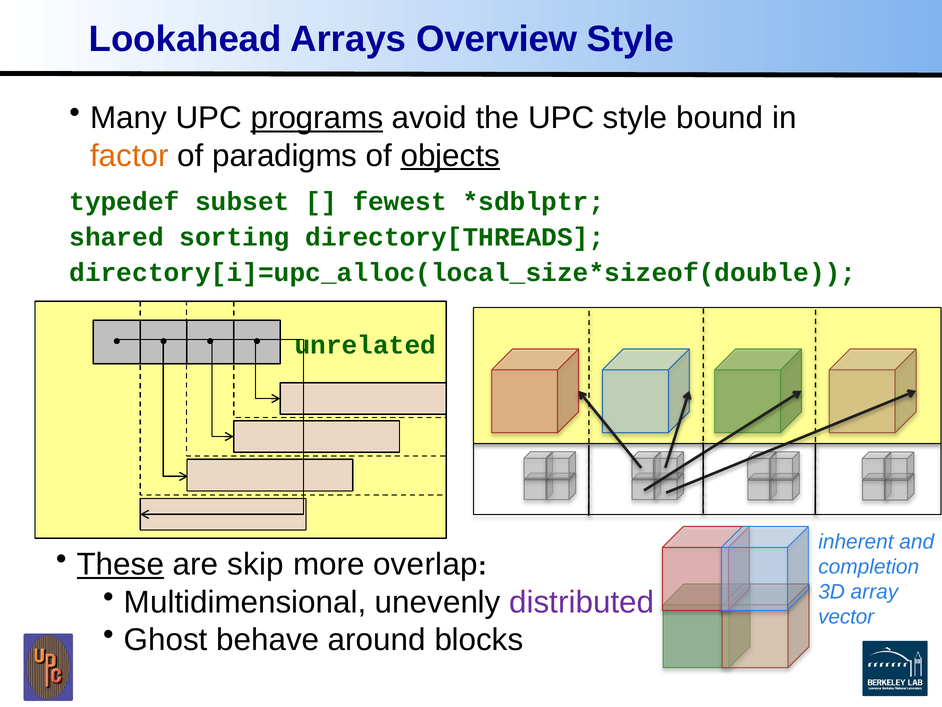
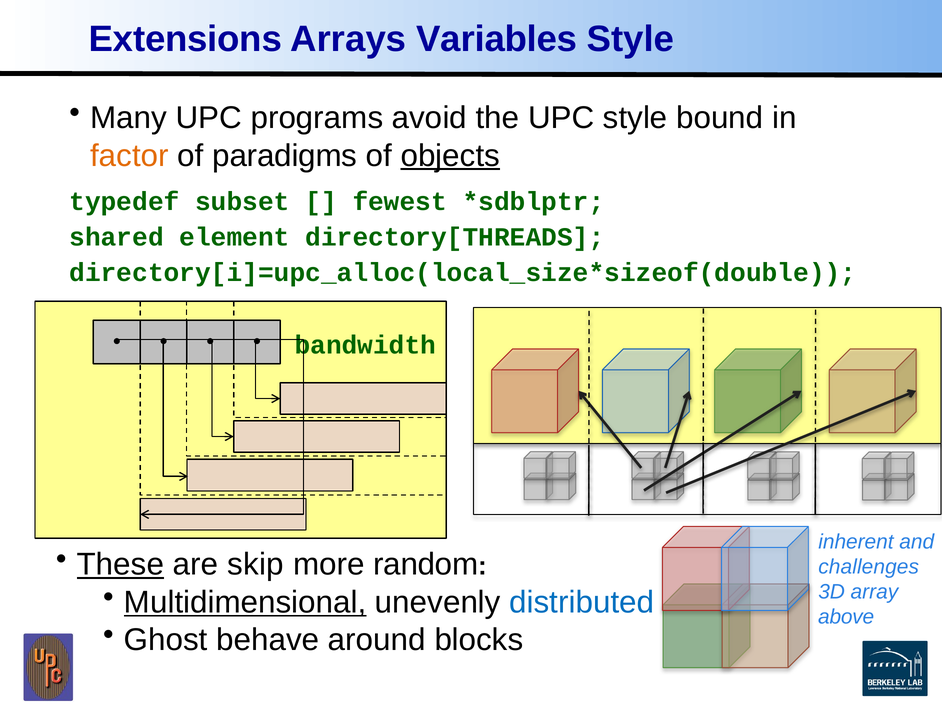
Lookahead: Lookahead -> Extensions
Overview: Overview -> Variables
programs underline: present -> none
sorting: sorting -> element
unrelated: unrelated -> bandwidth
overlap: overlap -> random
completion: completion -> challenges
Multidimensional underline: none -> present
distributed colour: purple -> blue
vector: vector -> above
